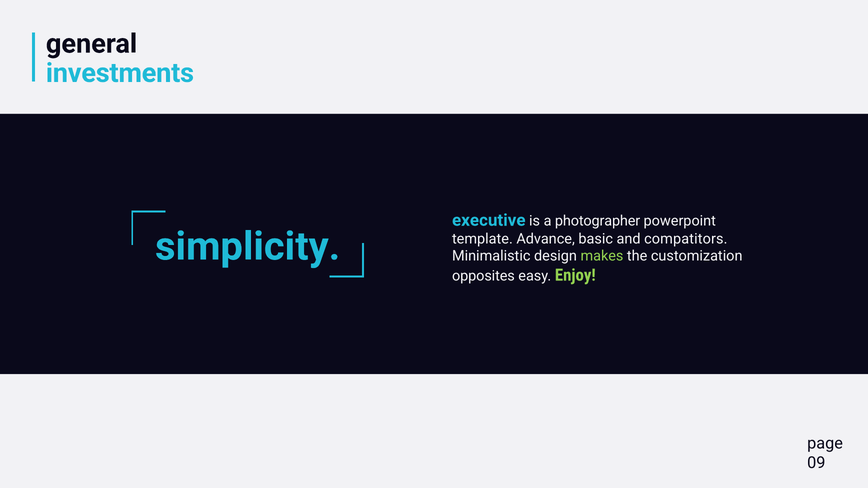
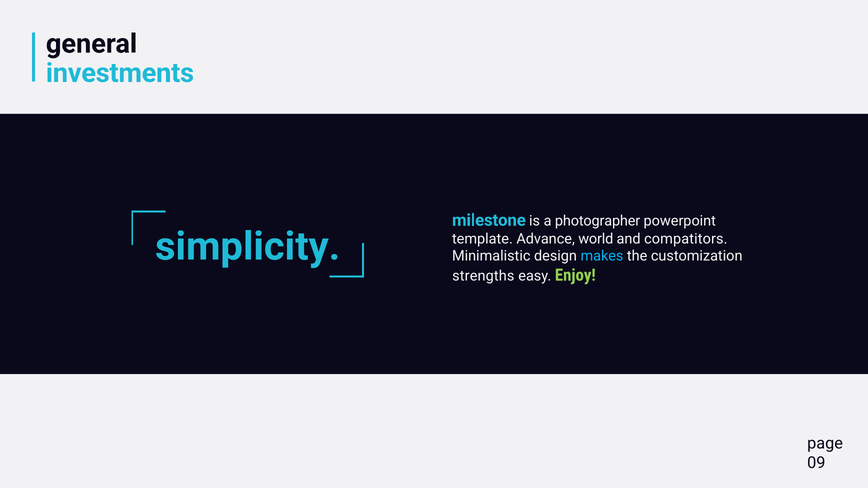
executive: executive -> milestone
basic: basic -> world
makes colour: light green -> light blue
opposites: opposites -> strengths
